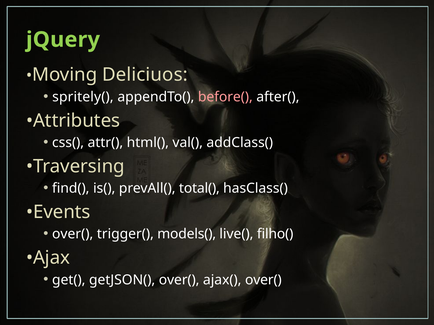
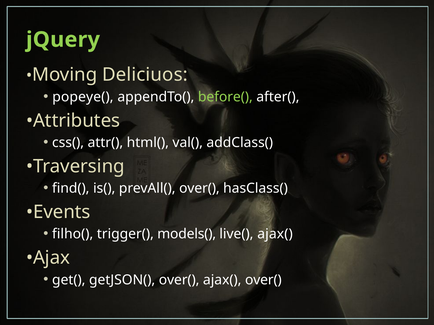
spritely(: spritely( -> popeye(
before( colour: pink -> light green
prevAll( total(: total( -> over(
over( at (73, 234): over( -> filho(
live( filho(: filho( -> ajax(
